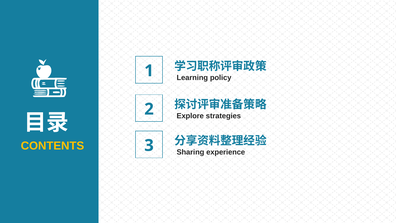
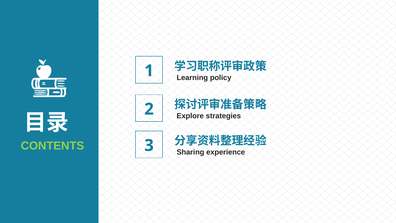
CONTENTS colour: yellow -> light green
